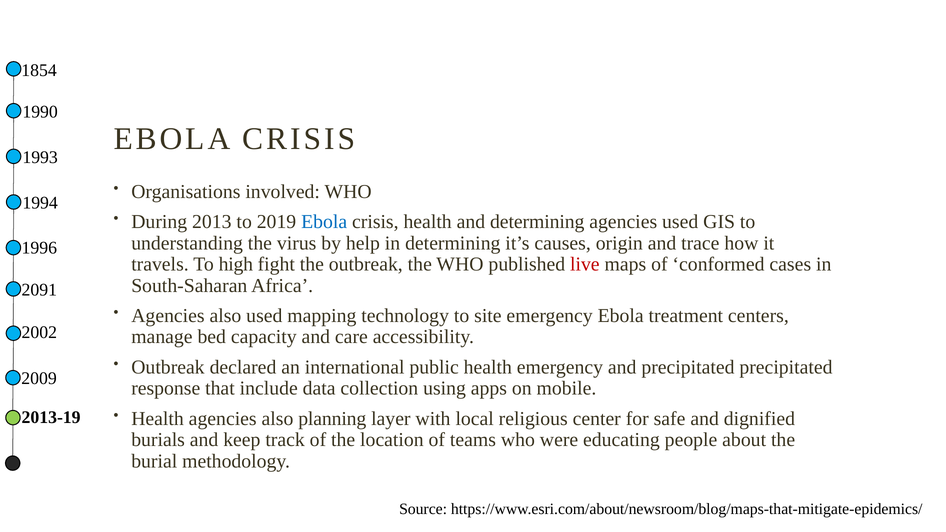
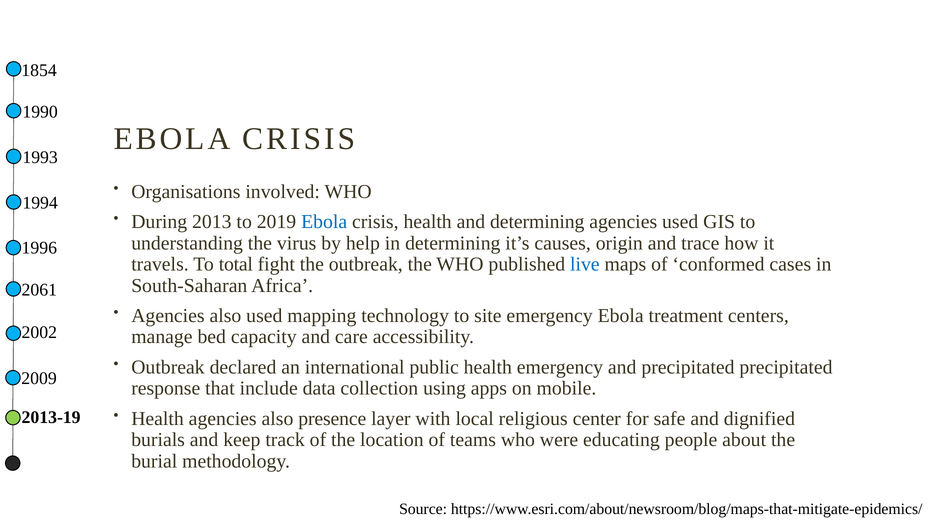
high: high -> total
live colour: red -> blue
2091: 2091 -> 2061
planning: planning -> presence
